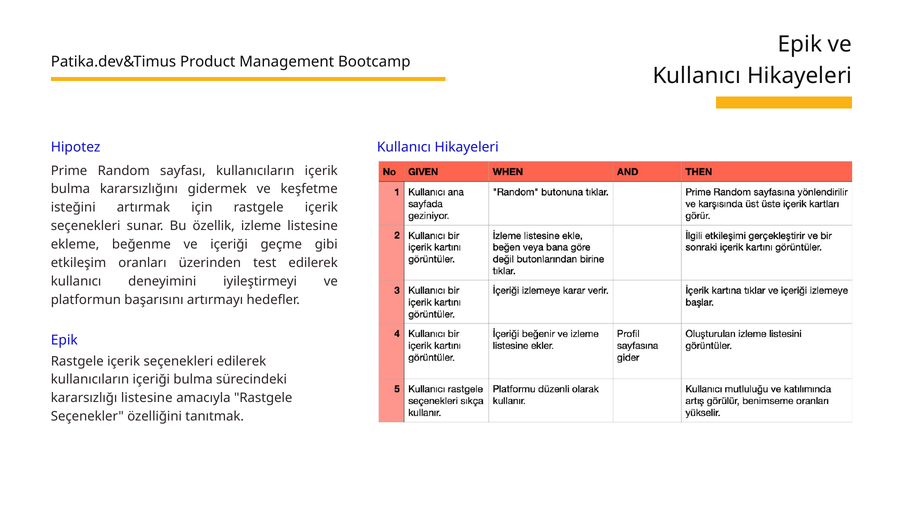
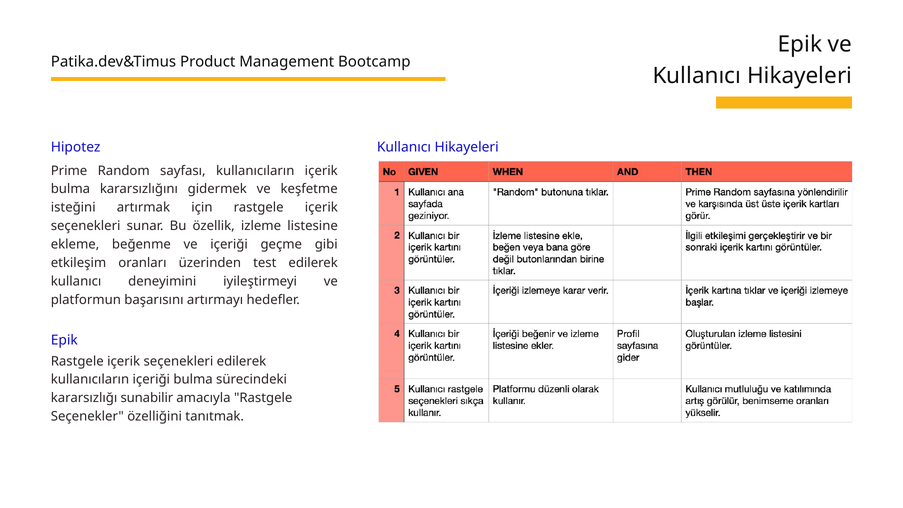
kararsızlığı listesine: listesine -> sunabilir
